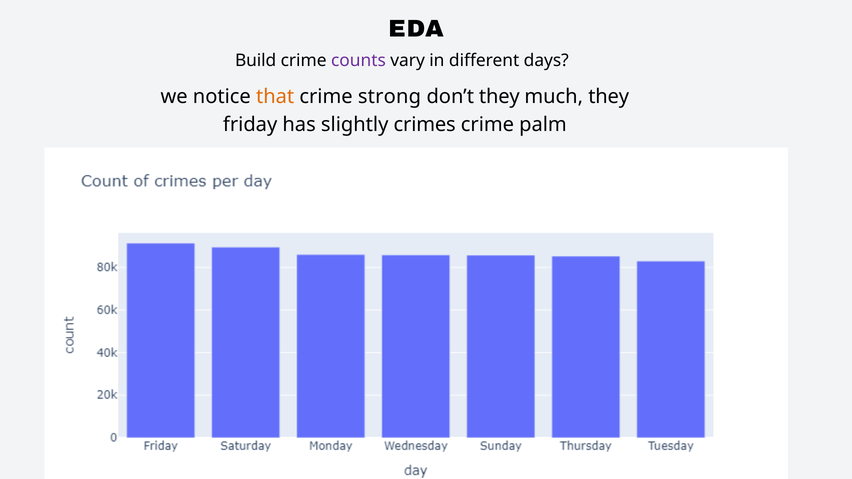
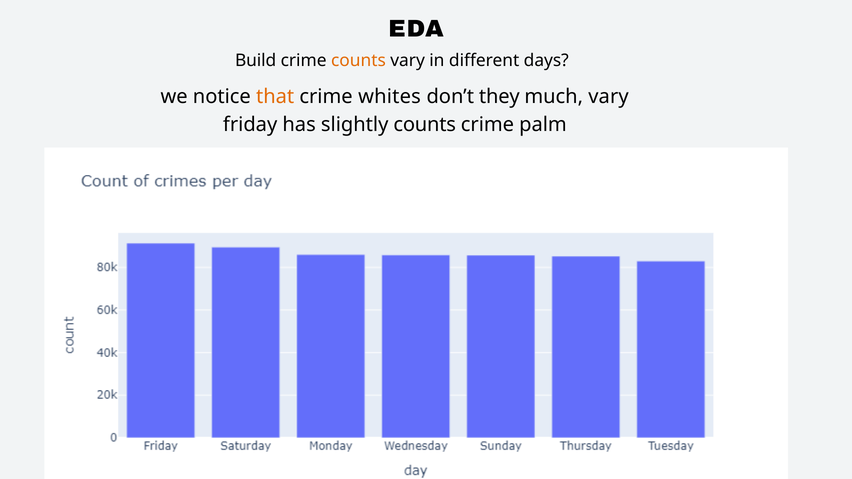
counts at (358, 60) colour: purple -> orange
strong: strong -> whites
much they: they -> vary
slightly crimes: crimes -> counts
